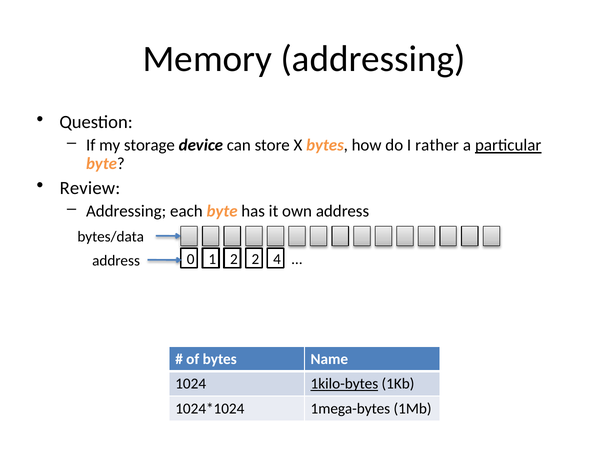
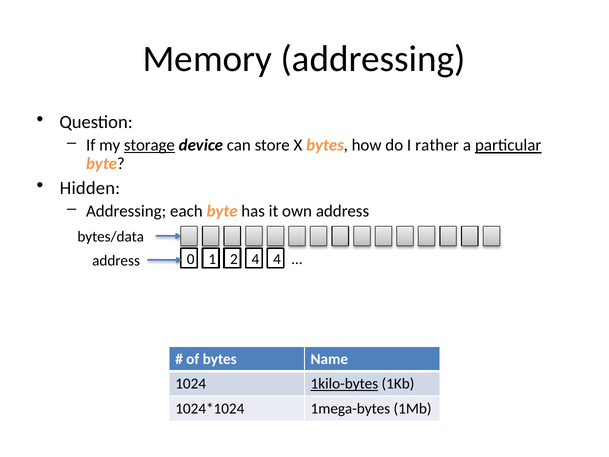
storage underline: none -> present
Review: Review -> Hidden
2 2: 2 -> 4
